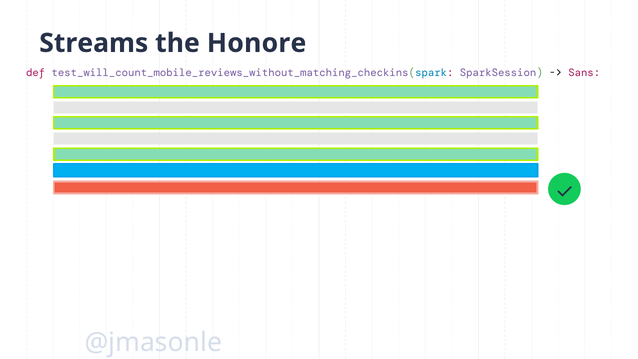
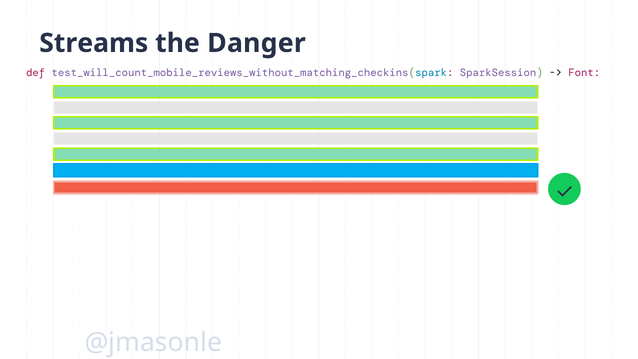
Honore: Honore -> Danger
Sans: Sans -> Font
